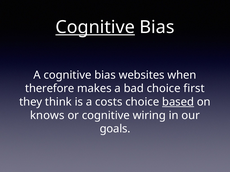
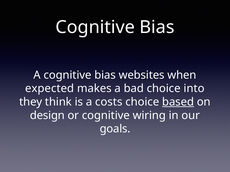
Cognitive at (95, 27) underline: present -> none
therefore: therefore -> expected
first: first -> into
knows: knows -> design
